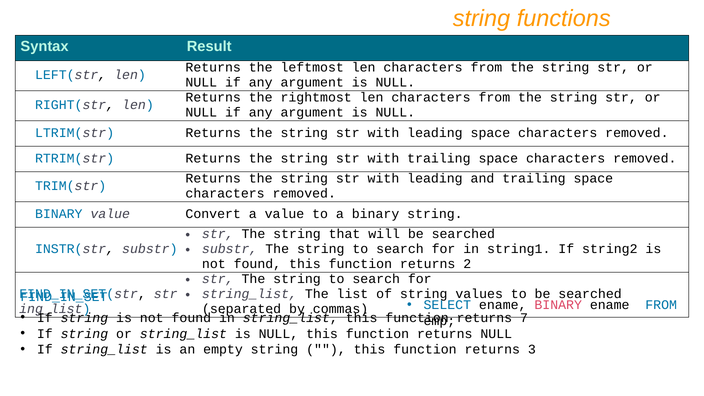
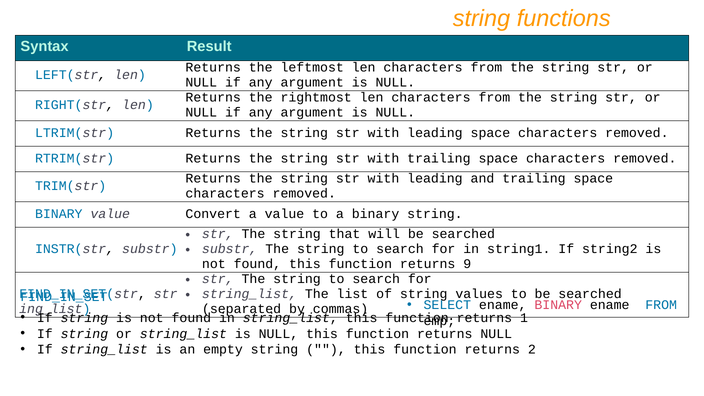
2: 2 -> 9
7: 7 -> 1
3: 3 -> 2
